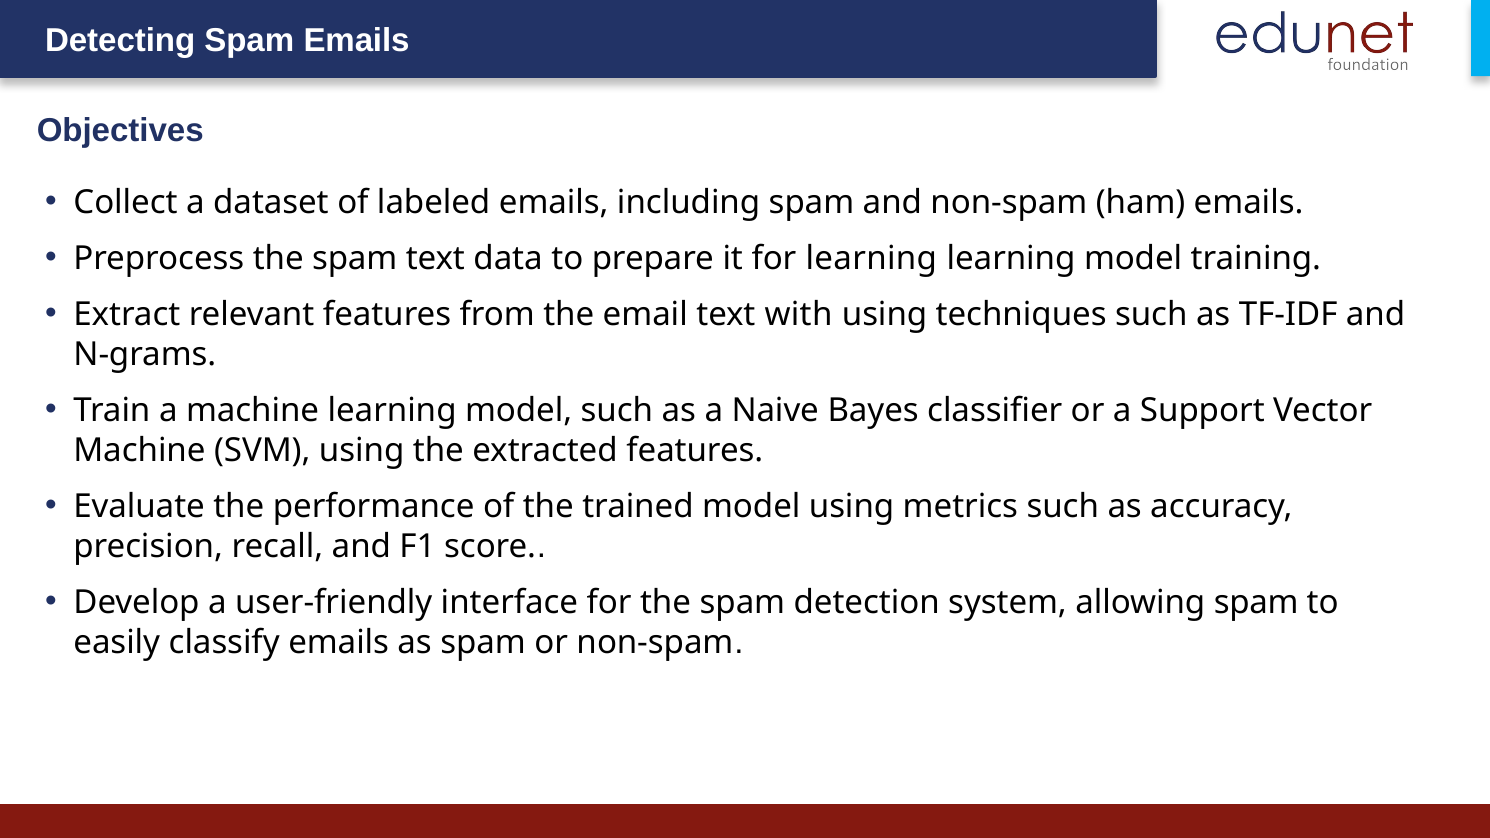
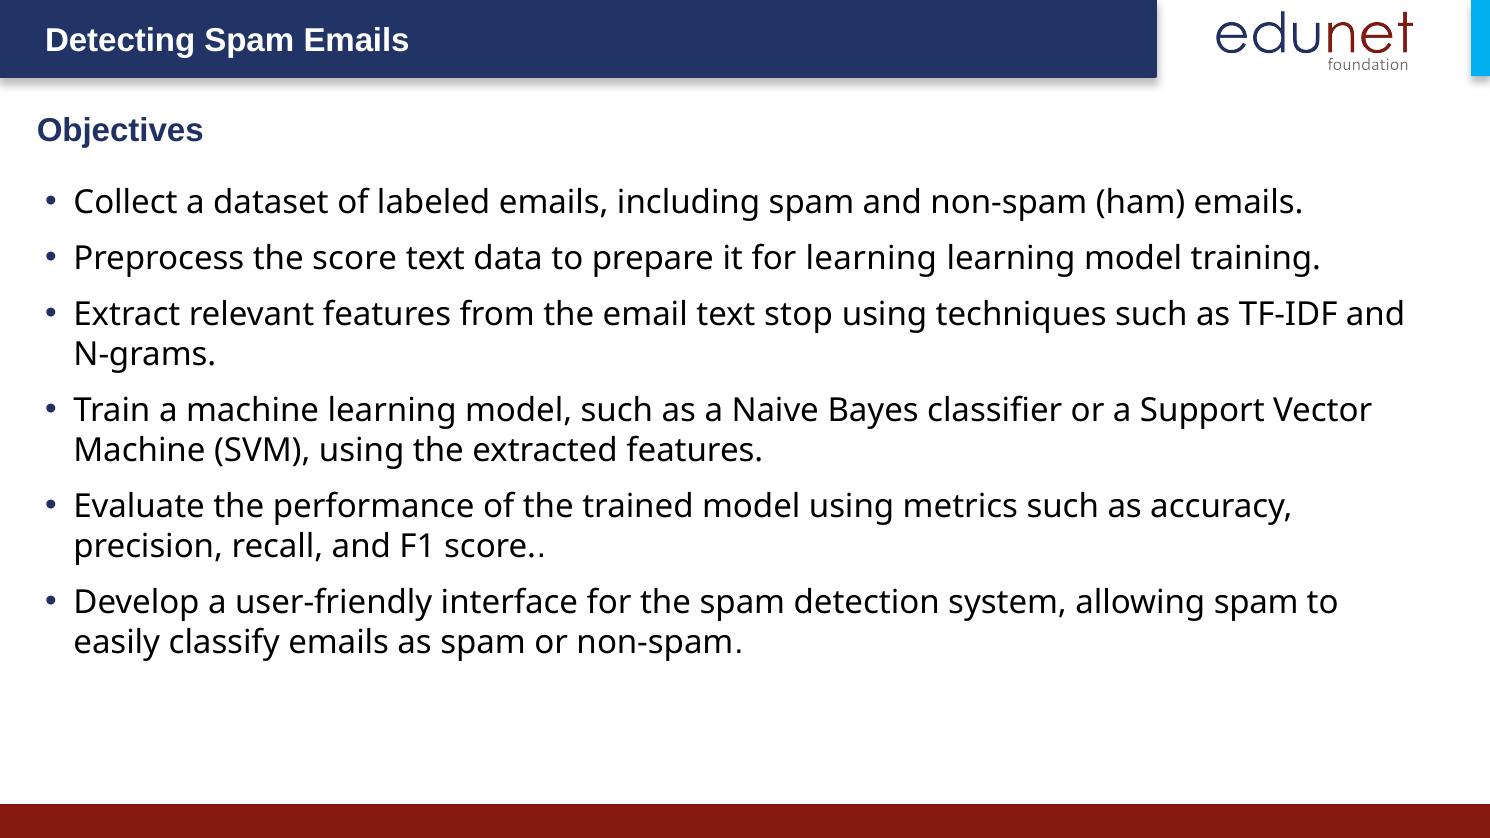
Preprocess the spam: spam -> score
with: with -> stop
